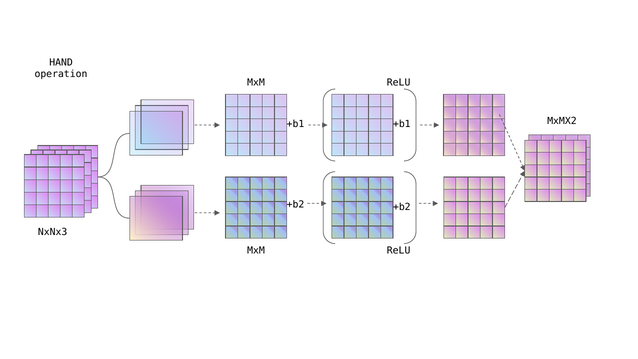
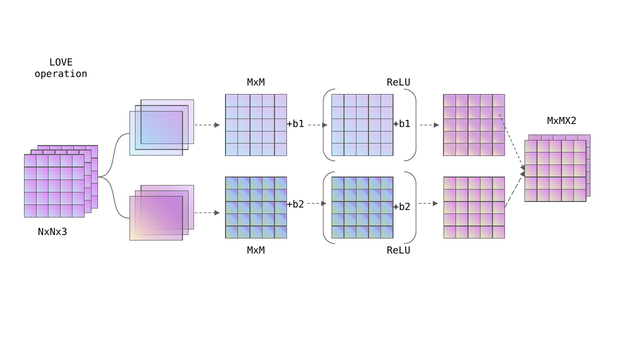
HAND: HAND -> LOVE
